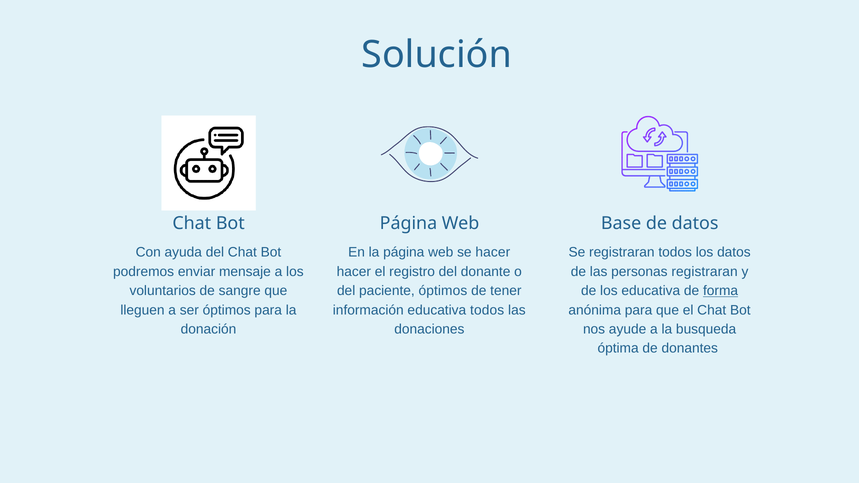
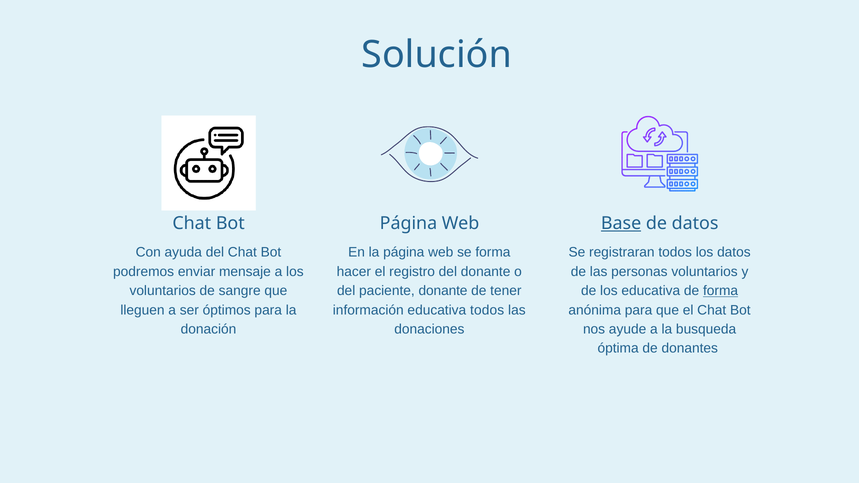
Base underline: none -> present
se hacer: hacer -> forma
personas registraran: registraran -> voluntarios
paciente óptimos: óptimos -> donante
